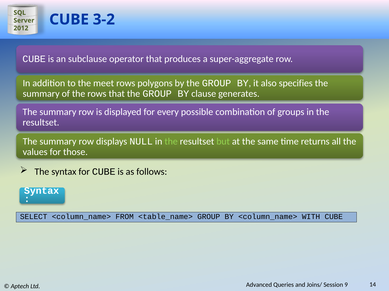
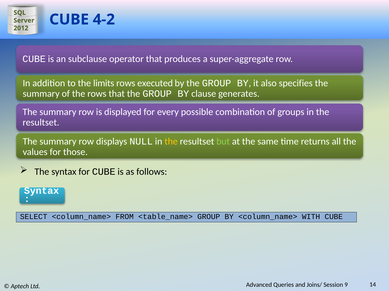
3-2: 3-2 -> 4-2
meet: meet -> limits
polygons: polygons -> executed
the at (171, 142) colour: light green -> yellow
